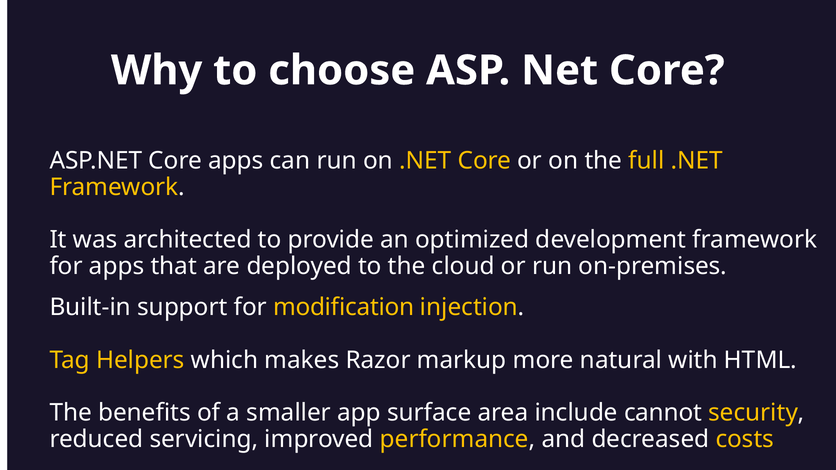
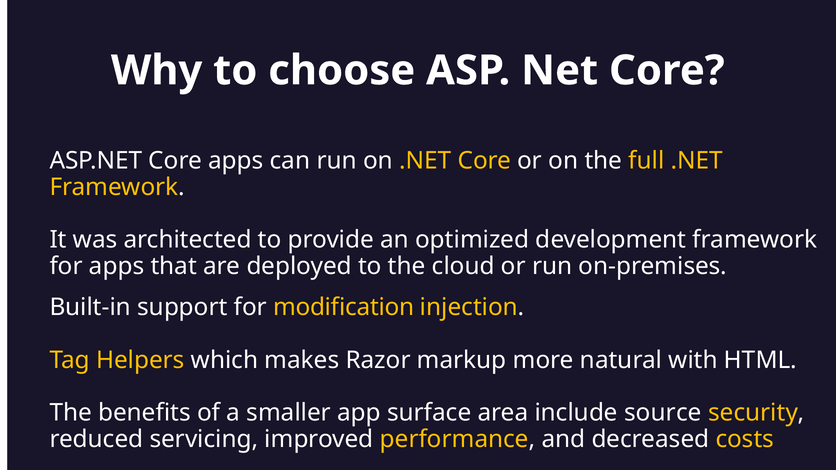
cannot: cannot -> source
